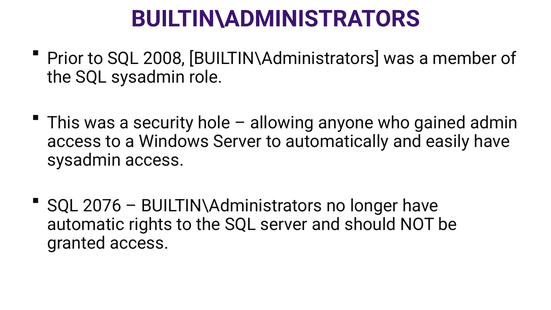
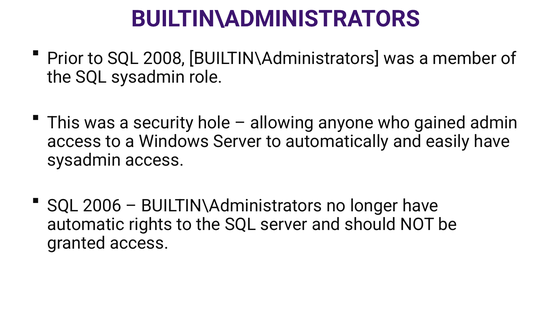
2076: 2076 -> 2006
